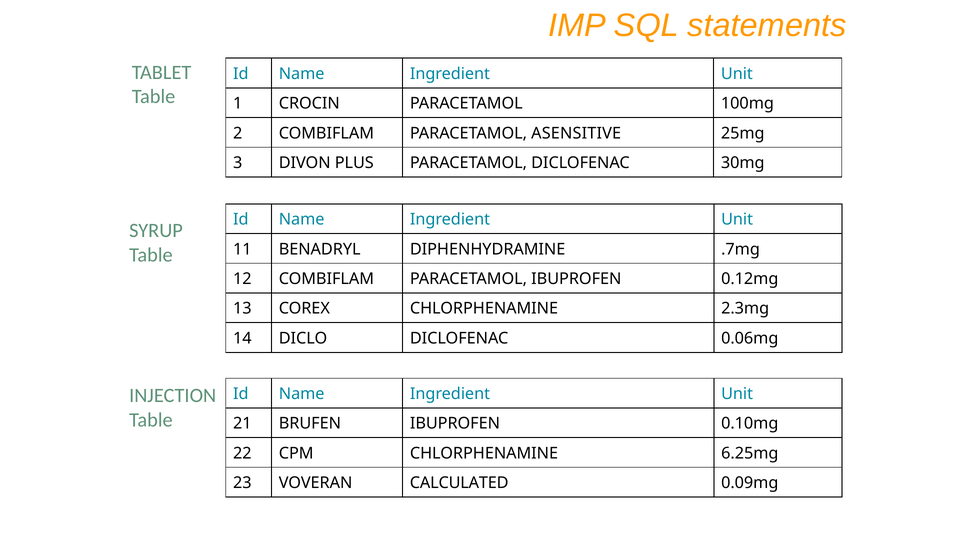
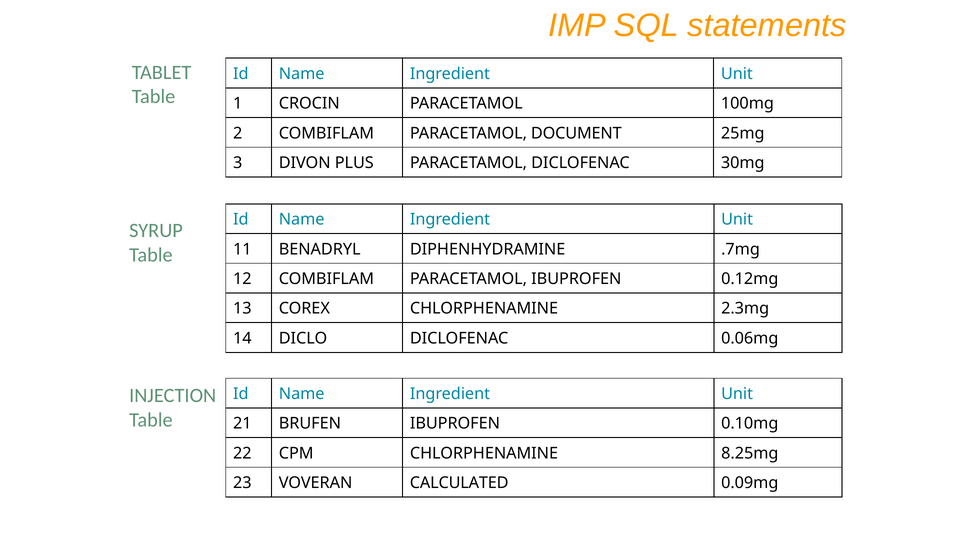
ASENSITIVE: ASENSITIVE -> DOCUMENT
6.25mg: 6.25mg -> 8.25mg
